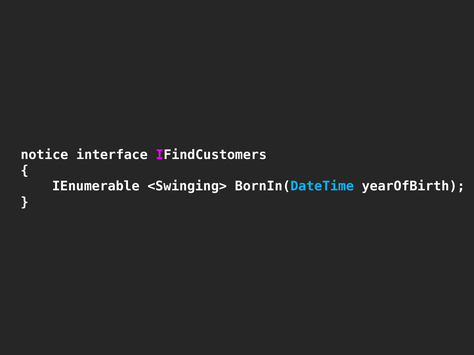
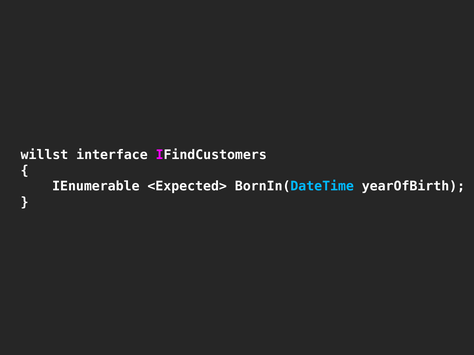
notice: notice -> willst
<Swinging>: <Swinging> -> <Expected>
